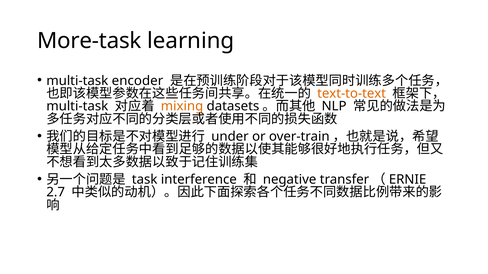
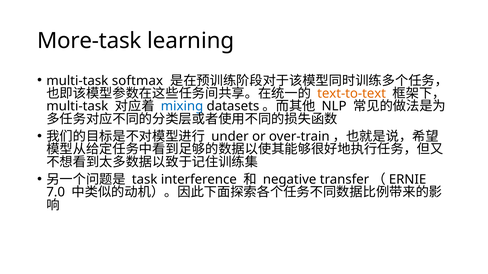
encoder: encoder -> softmax
mixing colour: orange -> blue
2.7: 2.7 -> 7.0
